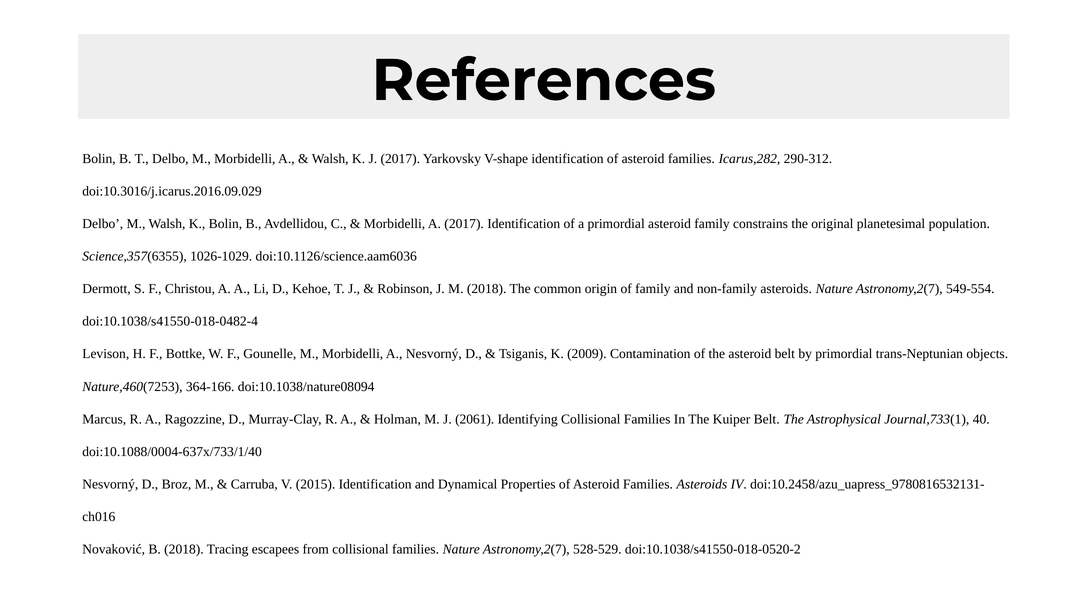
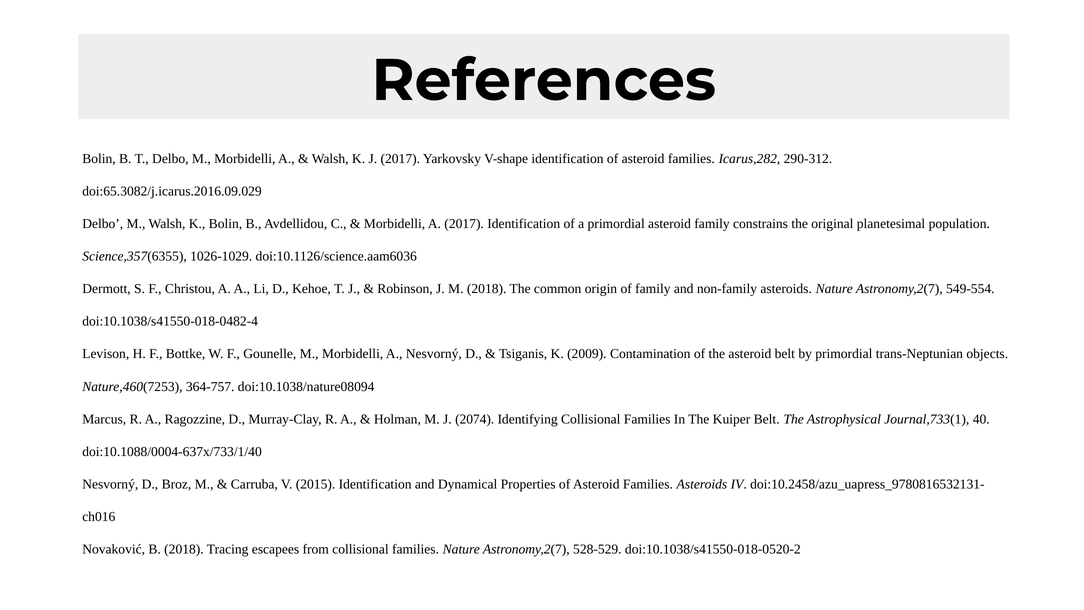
doi:10.3016/j.icarus.2016.09.029: doi:10.3016/j.icarus.2016.09.029 -> doi:65.3082/j.icarus.2016.09.029
364-166: 364-166 -> 364-757
2061: 2061 -> 2074
